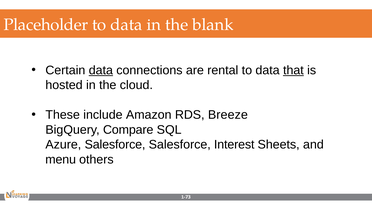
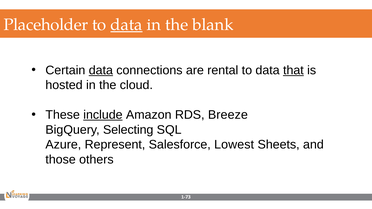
data at (126, 25) underline: none -> present
include underline: none -> present
Compare: Compare -> Selecting
Azure Salesforce: Salesforce -> Represent
Interest: Interest -> Lowest
menu: menu -> those
